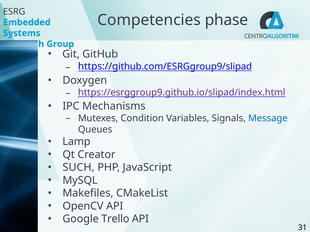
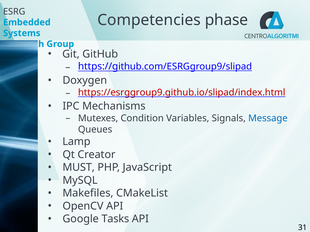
https://esrggroup9.github.io/slipad/index.html colour: purple -> red
SUCH: SUCH -> MUST
Trello: Trello -> Tasks
